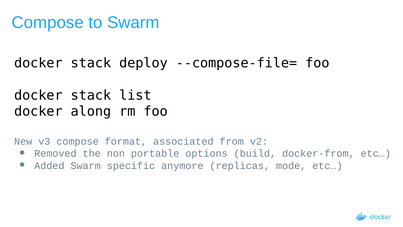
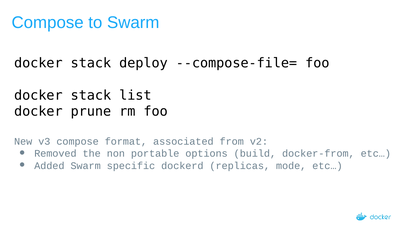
along: along -> prune
anymore: anymore -> dockerd
